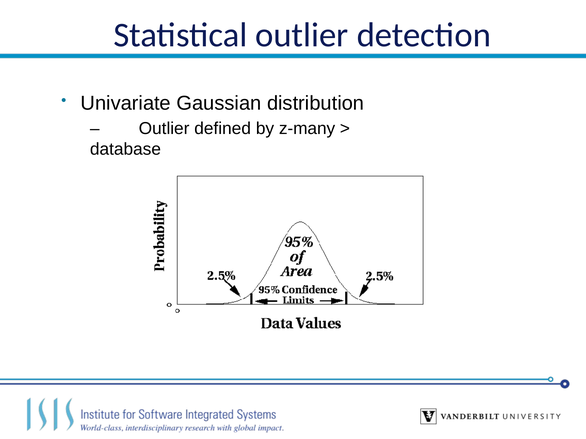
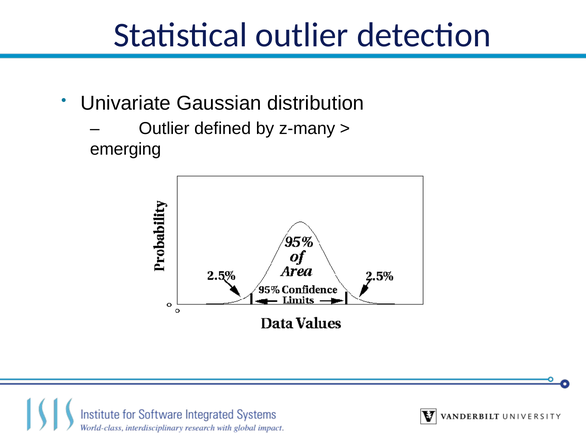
database: database -> emerging
